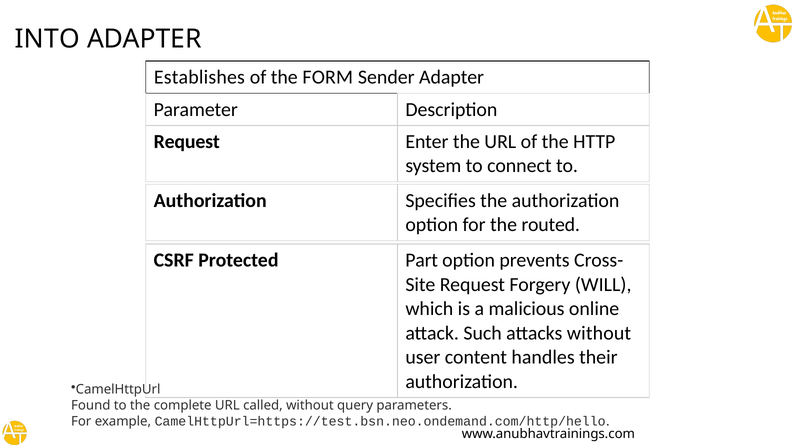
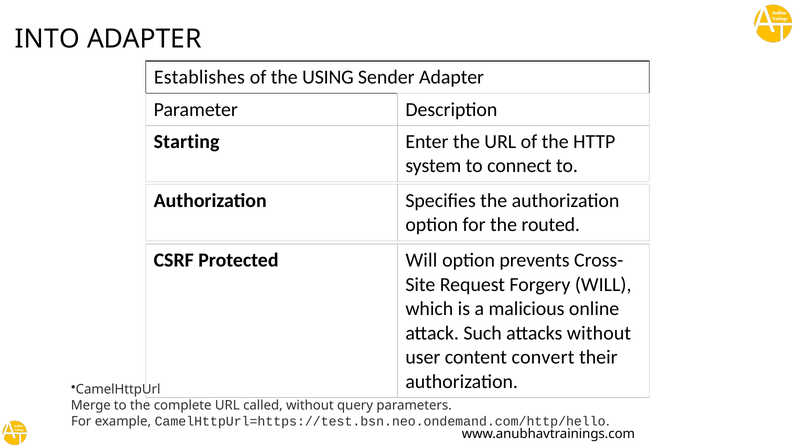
FORM: FORM -> USING
Request at (187, 142): Request -> Starting
Protected Part: Part -> Will
handles: handles -> convert
Found: Found -> Merge
